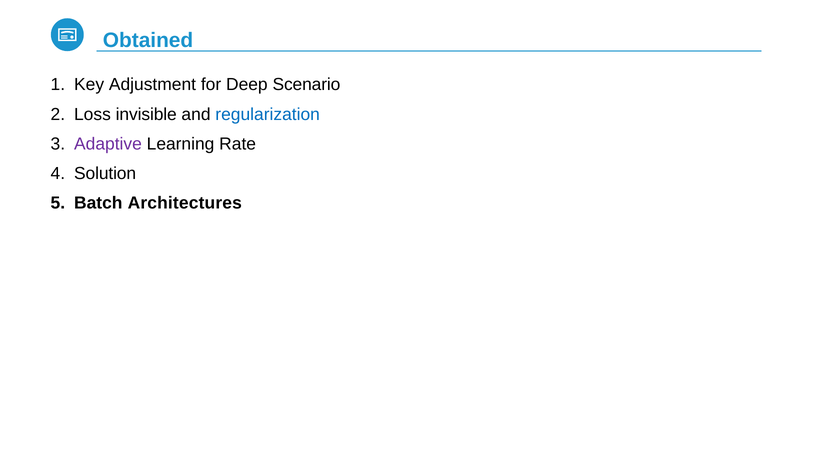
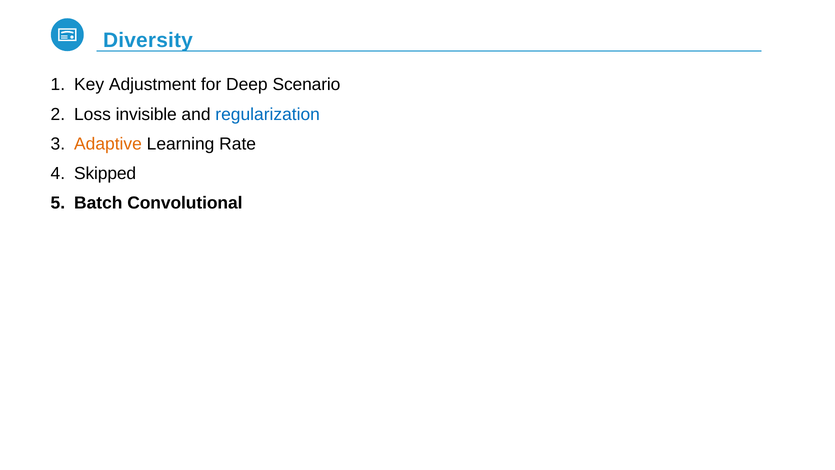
Obtained: Obtained -> Diversity
Adaptive colour: purple -> orange
Solution: Solution -> Skipped
Architectures: Architectures -> Convolutional
